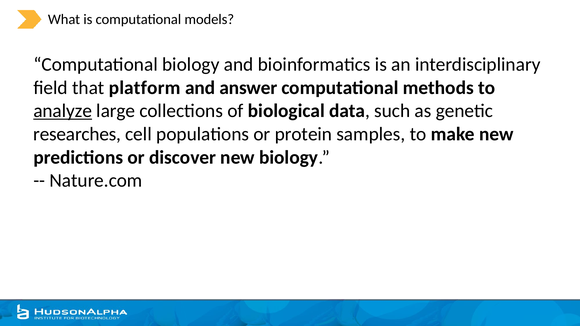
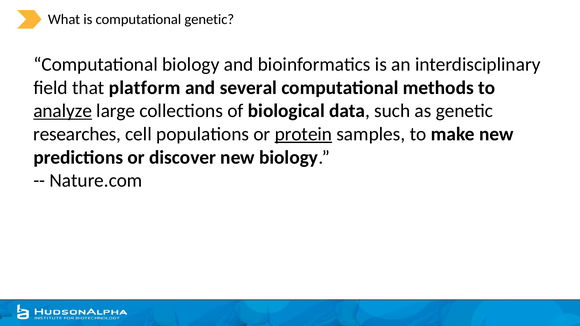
computational models: models -> genetic
answer: answer -> several
protein underline: none -> present
